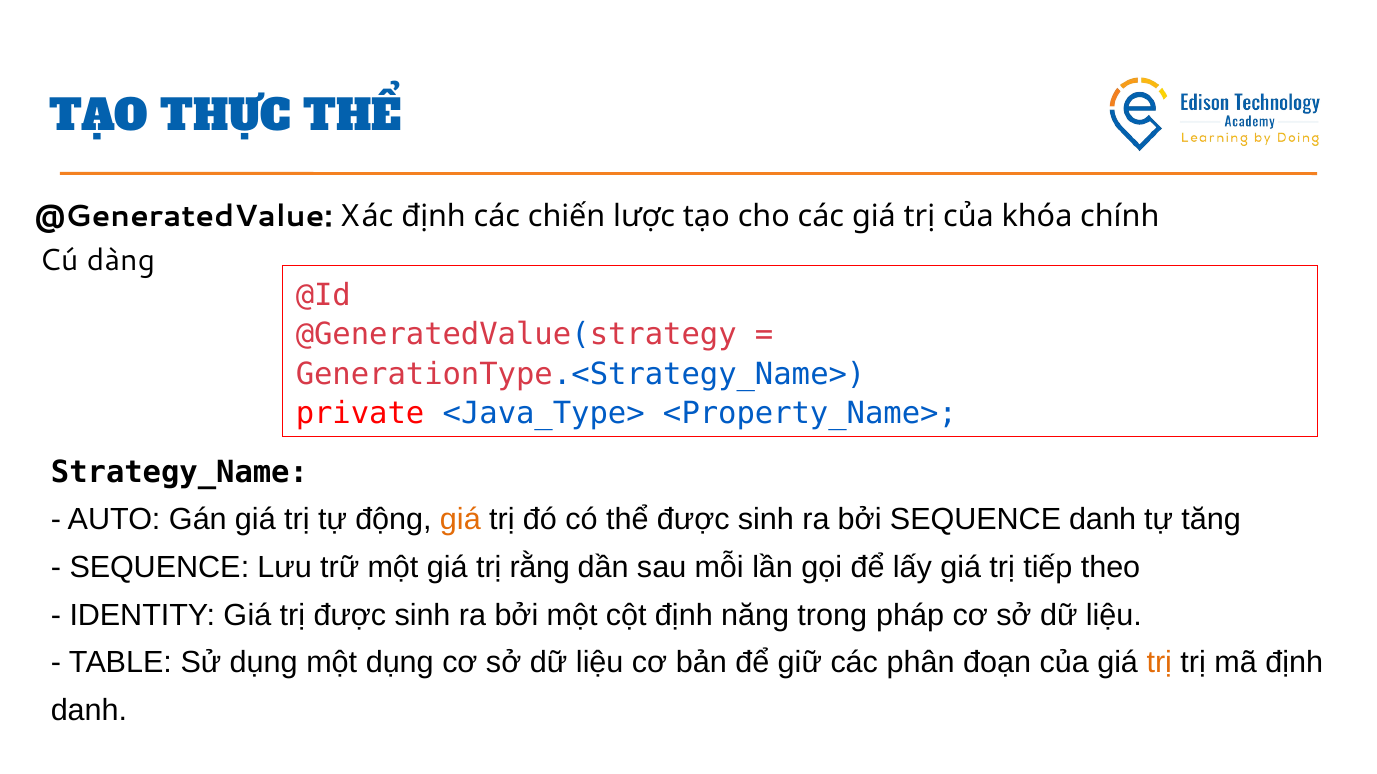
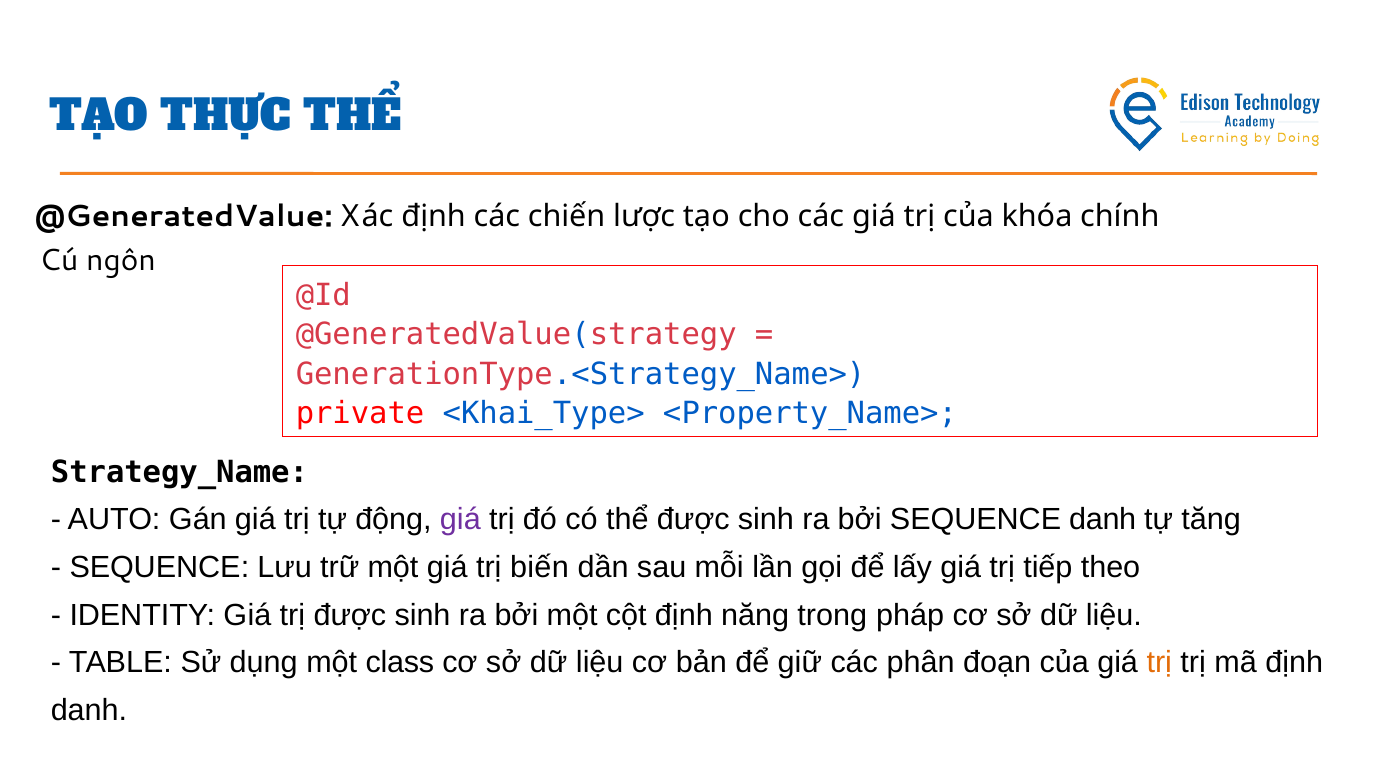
dàng: dàng -> ngôn
<Java_Type>: <Java_Type> -> <Khai_Type>
giá at (460, 520) colour: orange -> purple
rằng: rằng -> biến
một dụng: dụng -> class
